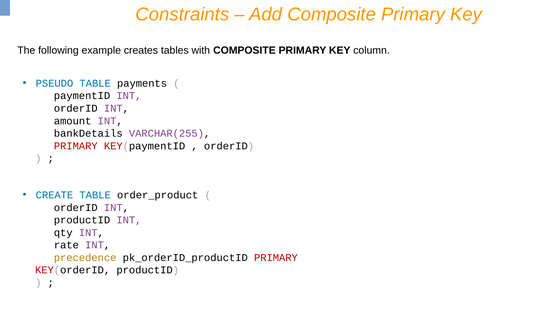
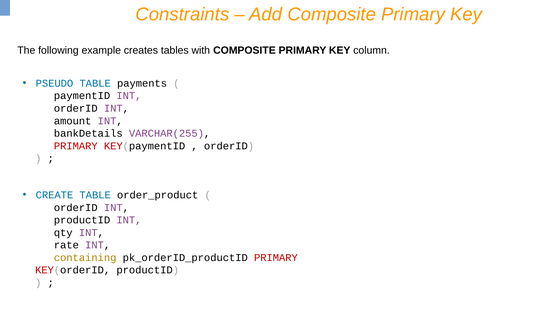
precedence: precedence -> containing
